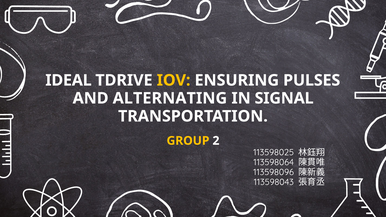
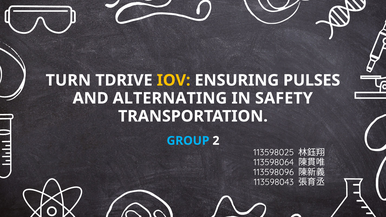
IDEAL: IDEAL -> TURN
SIGNAL: SIGNAL -> SAFETY
GROUP colour: yellow -> light blue
